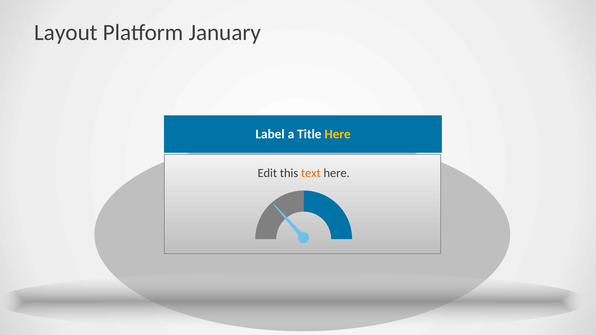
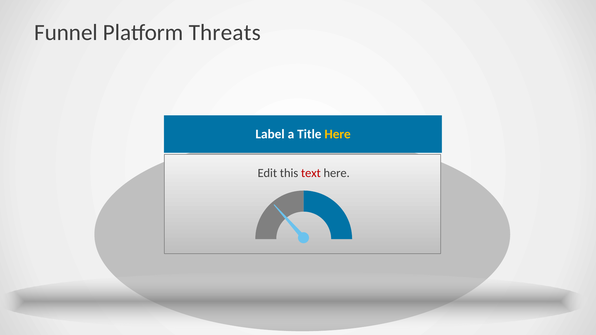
Layout: Layout -> Funnel
January: January -> Threats
text colour: orange -> red
